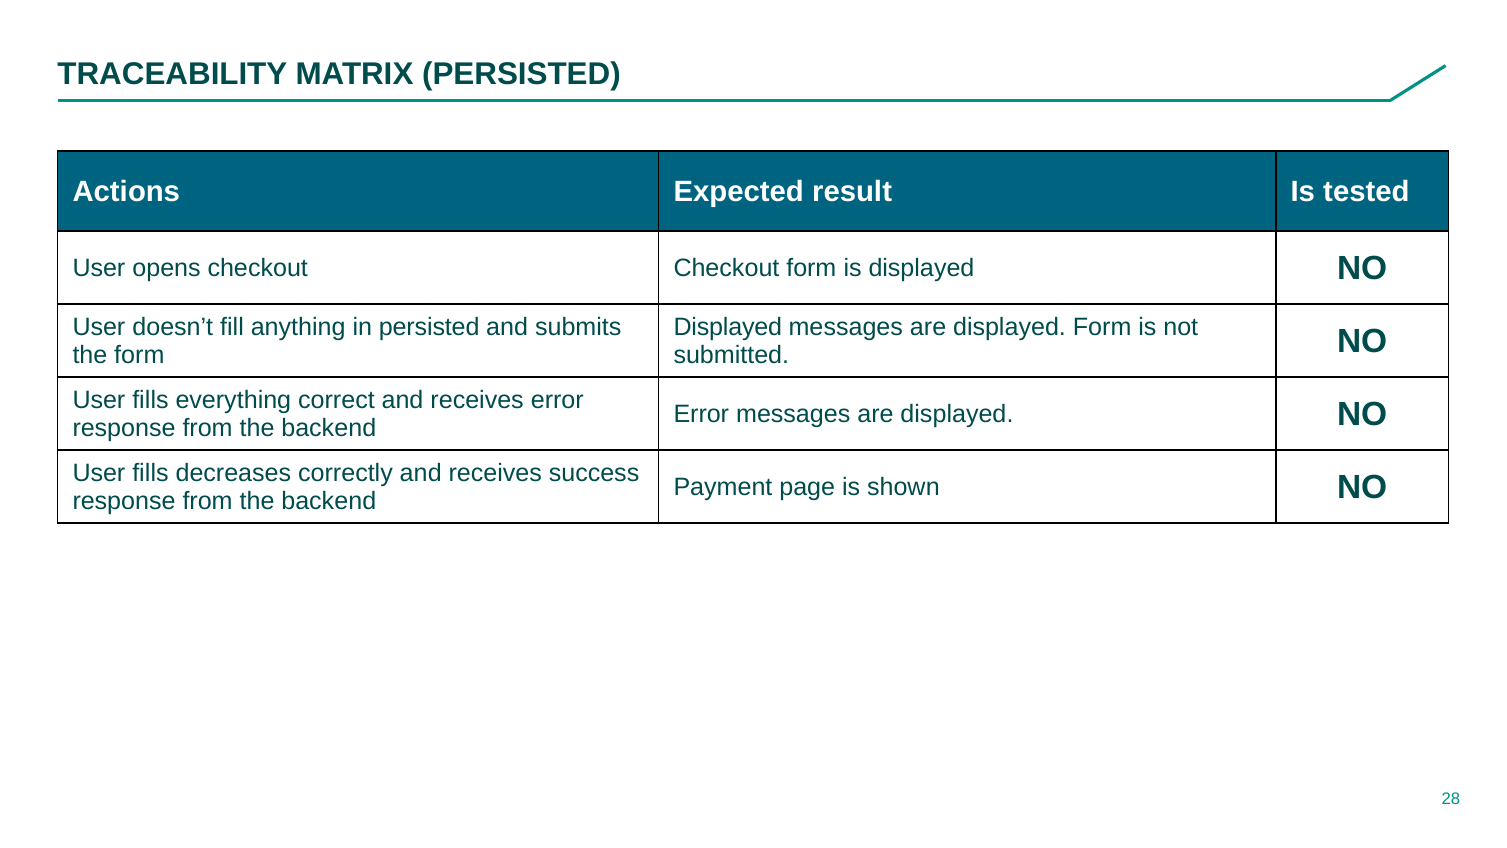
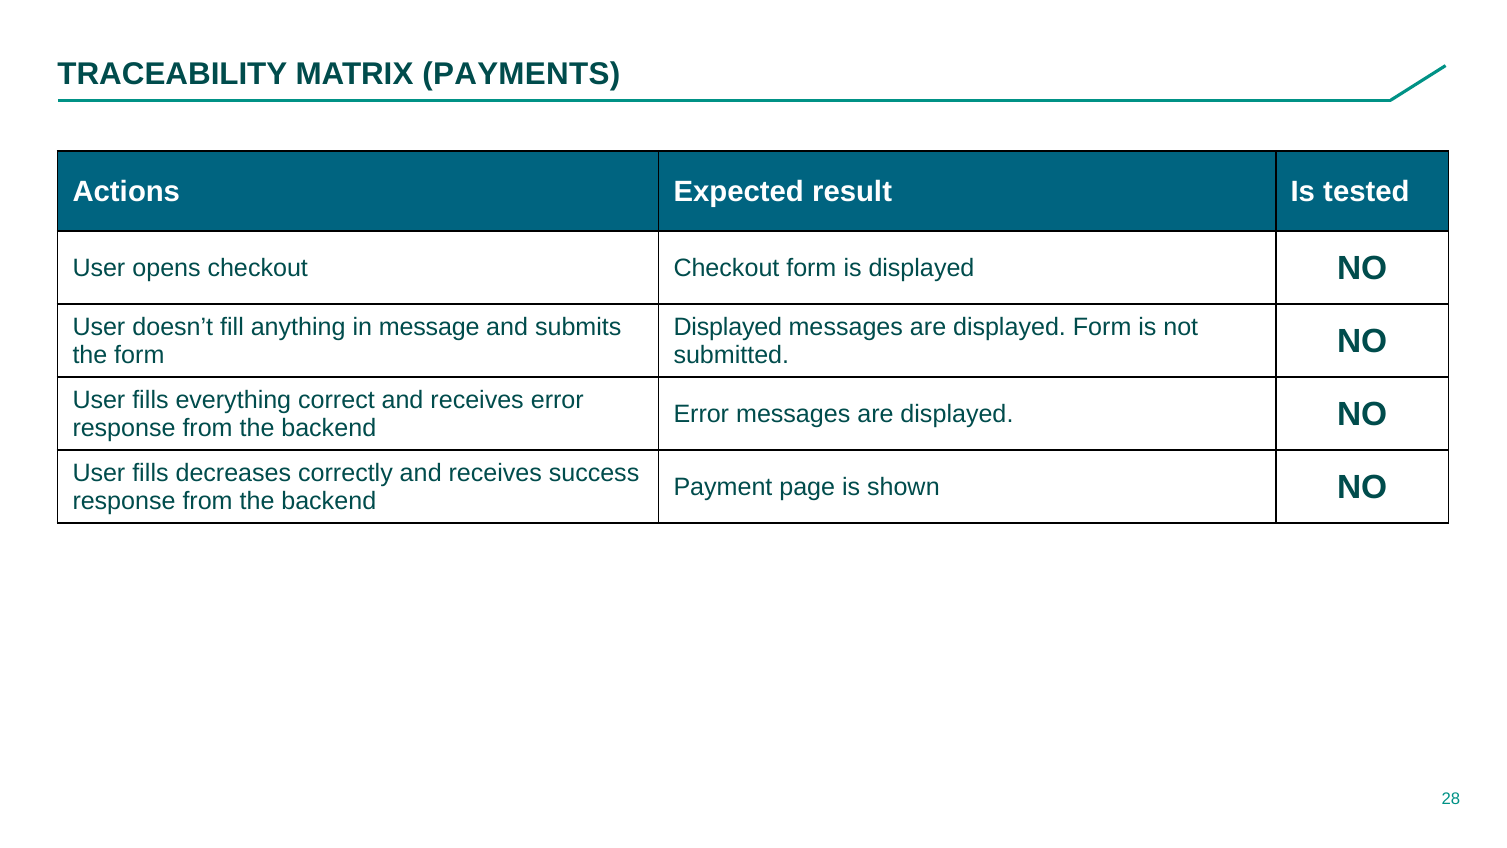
MATRIX PERSISTED: PERSISTED -> PAYMENTS
in persisted: persisted -> message
